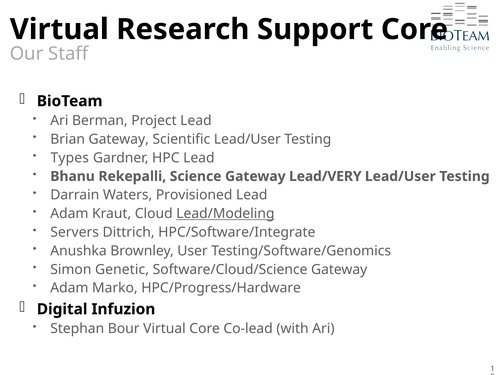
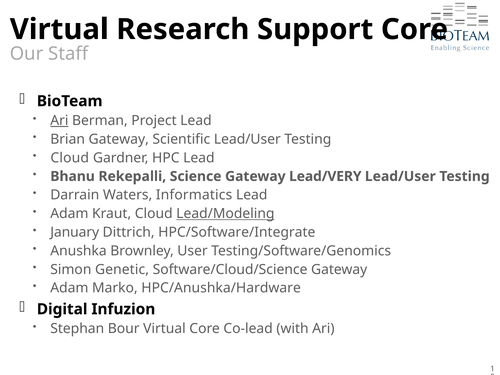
Ari at (59, 121) underline: none -> present
Types at (70, 158): Types -> Cloud
Provisioned: Provisioned -> Informatics
Servers: Servers -> January
HPC/Progress/Hardware: HPC/Progress/Hardware -> HPC/Anushka/Hardware
